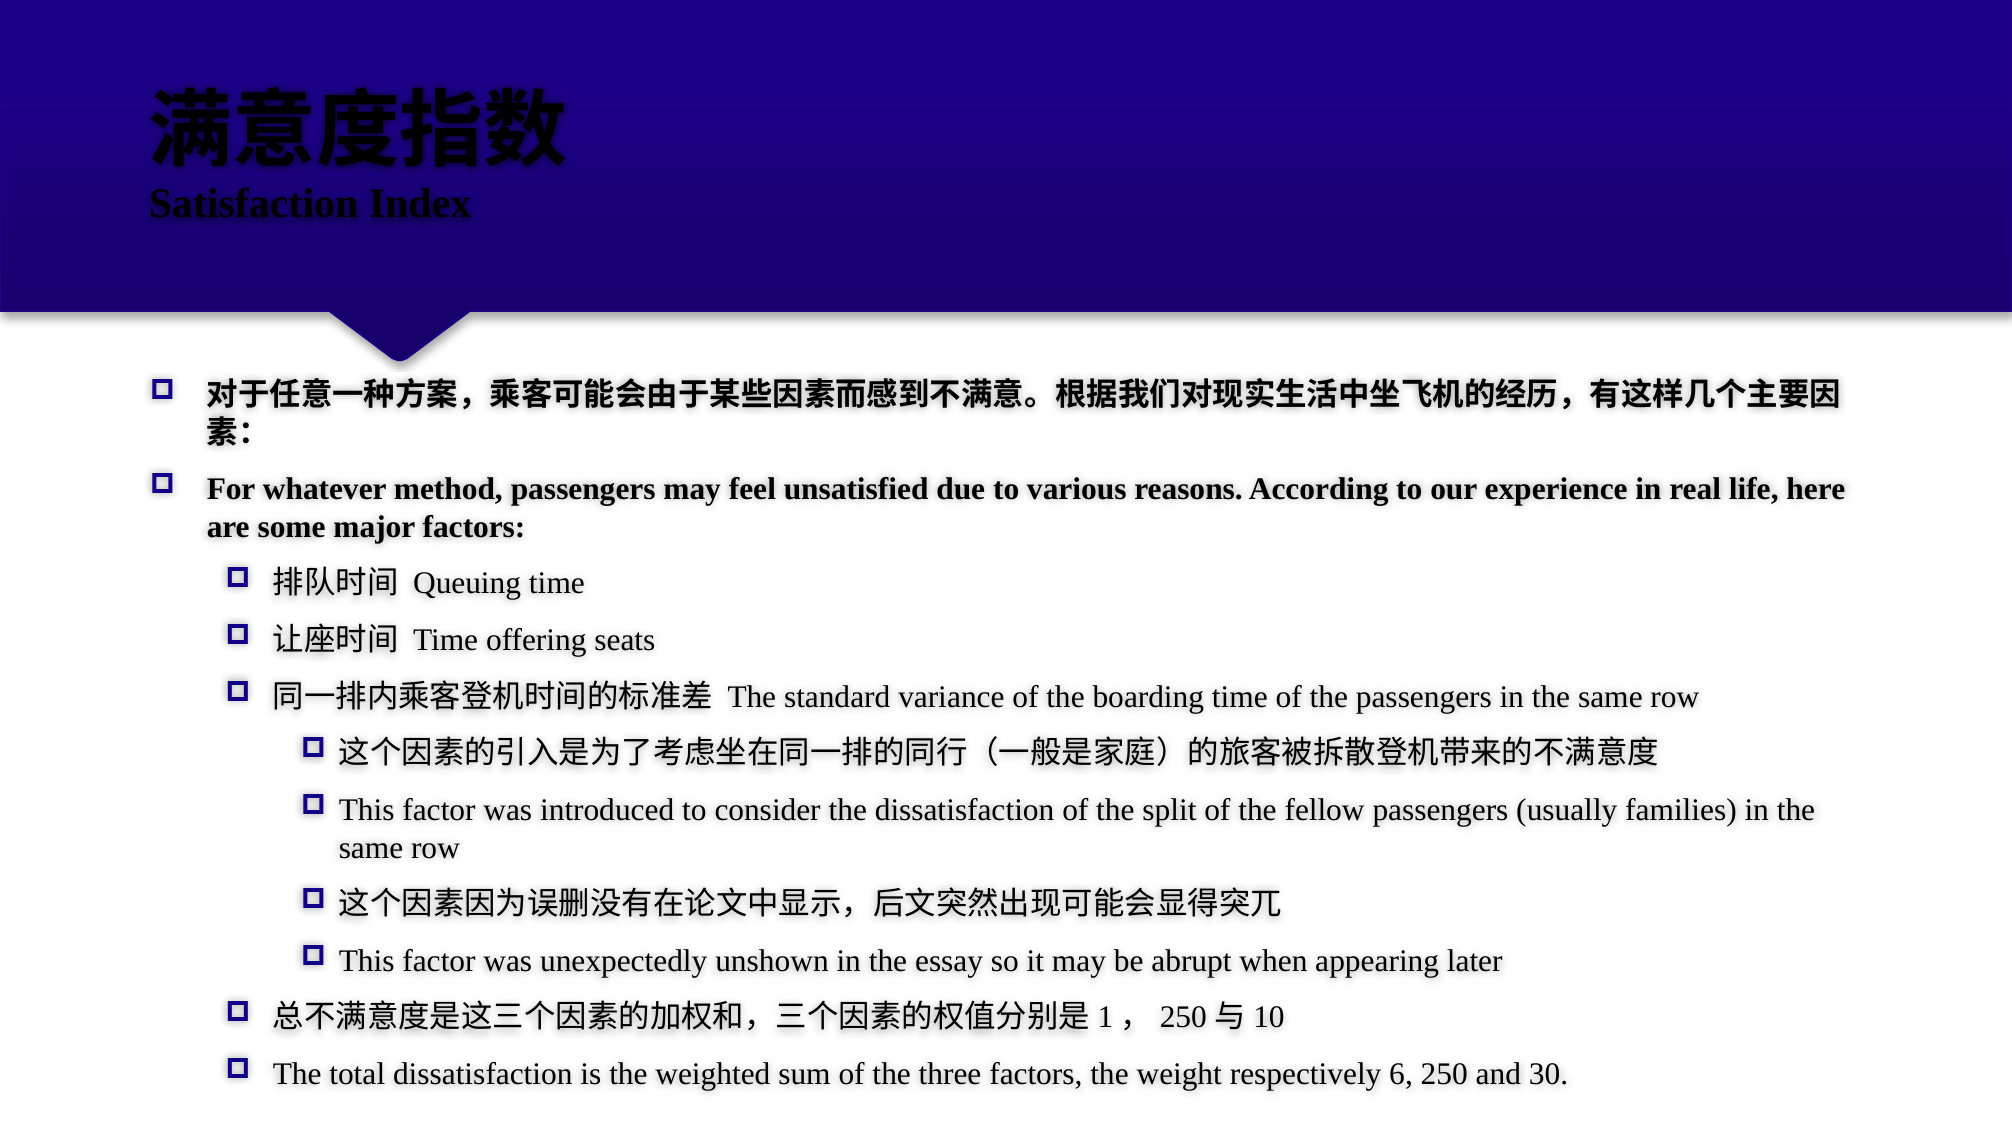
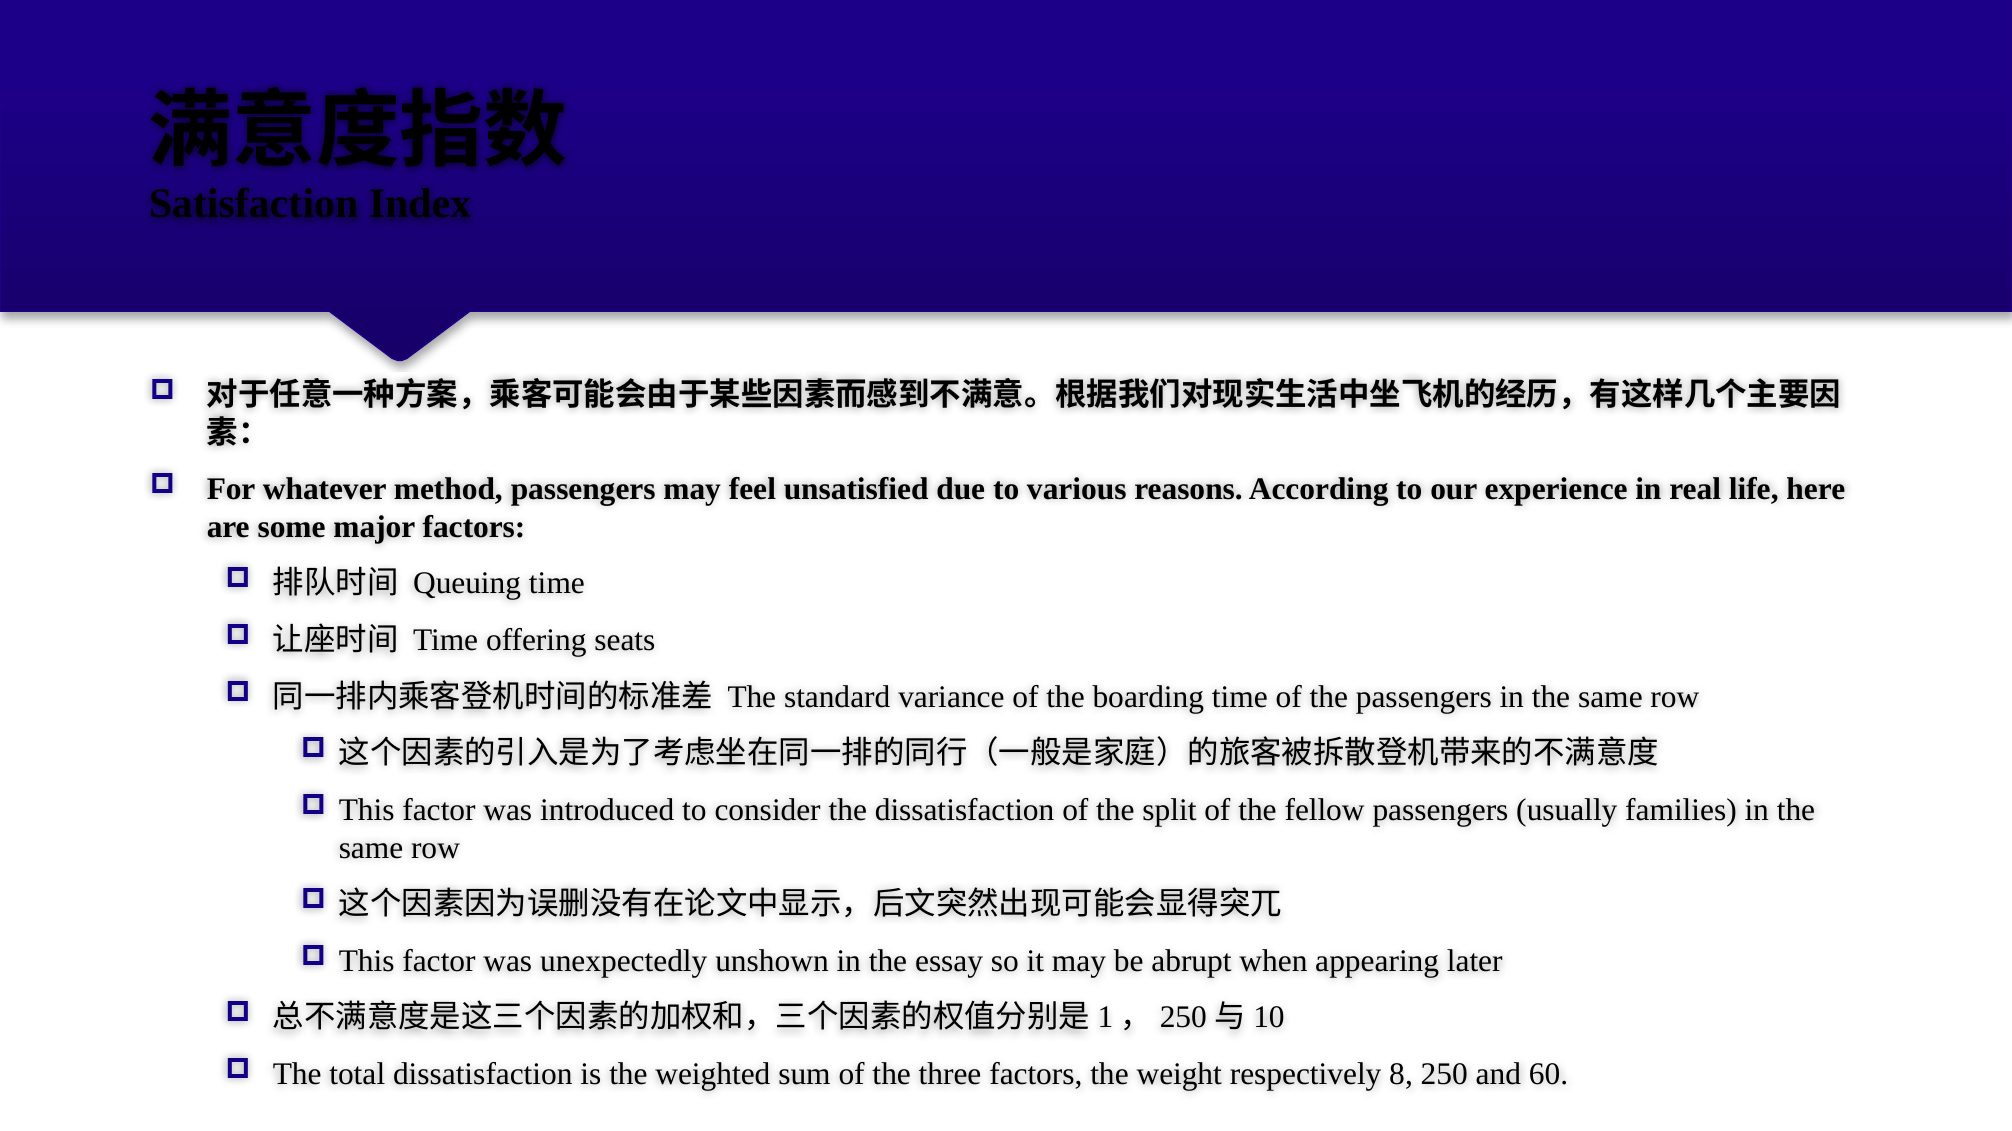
6: 6 -> 8
30: 30 -> 60
